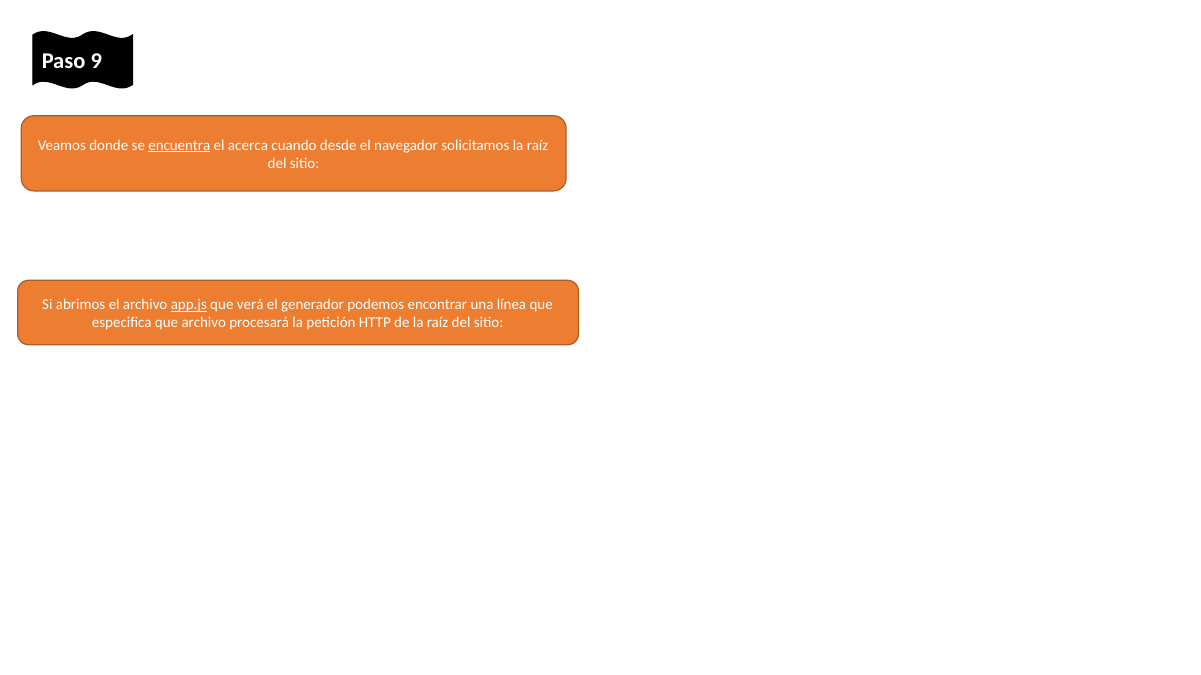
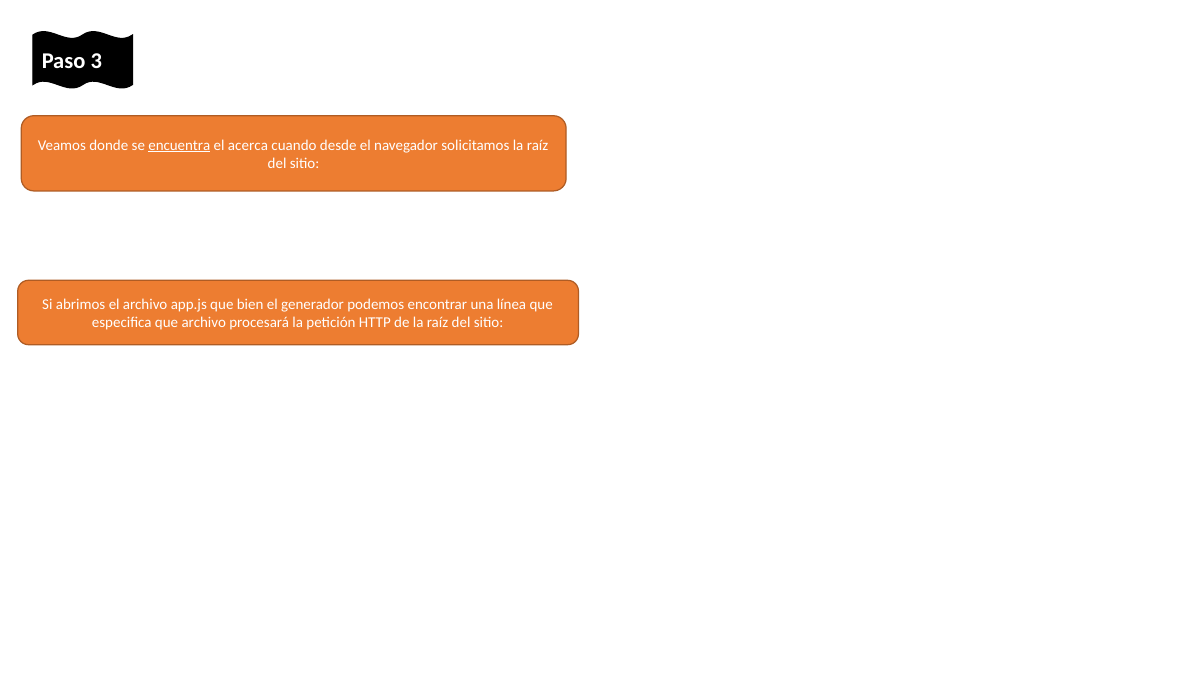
9: 9 -> 3
app.js underline: present -> none
verá: verá -> bien
